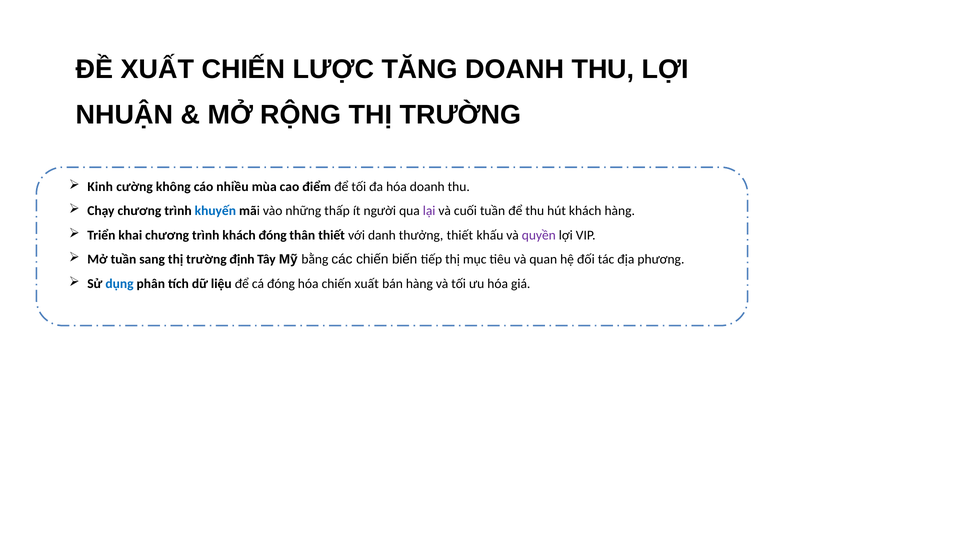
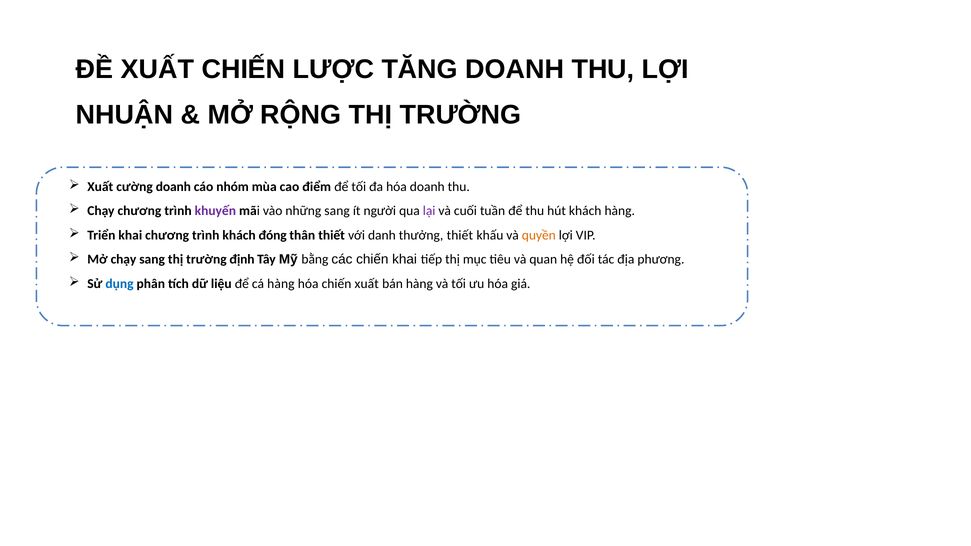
Kinh at (100, 187): Kinh -> Xuất
cường không: không -> doanh
nhiều: nhiều -> nhóm
khuyến colour: blue -> purple
những thấp: thấp -> sang
quyền colour: purple -> orange
Mở tuần: tuần -> chạy
chiến biến: biến -> khai
cá đóng: đóng -> hàng
